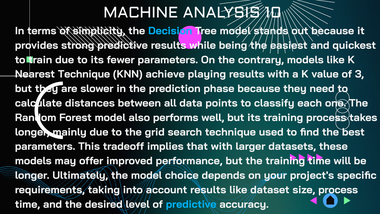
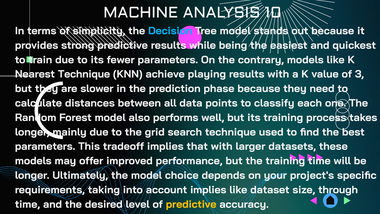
account results: results -> implies
size process: process -> through
predictive at (191, 204) colour: light blue -> yellow
